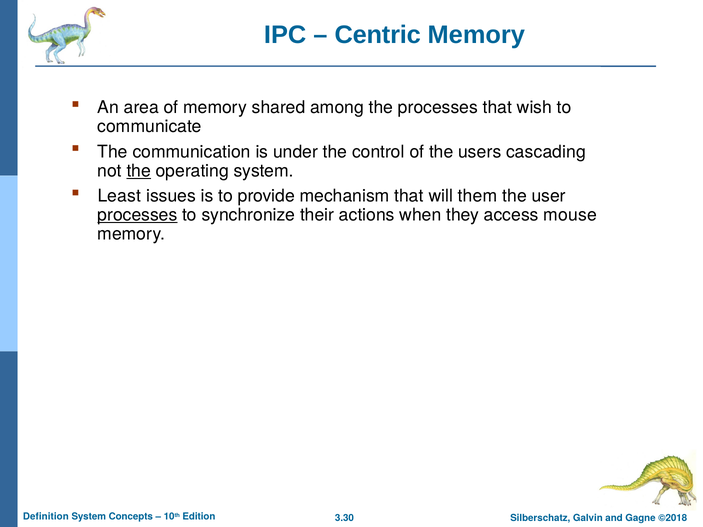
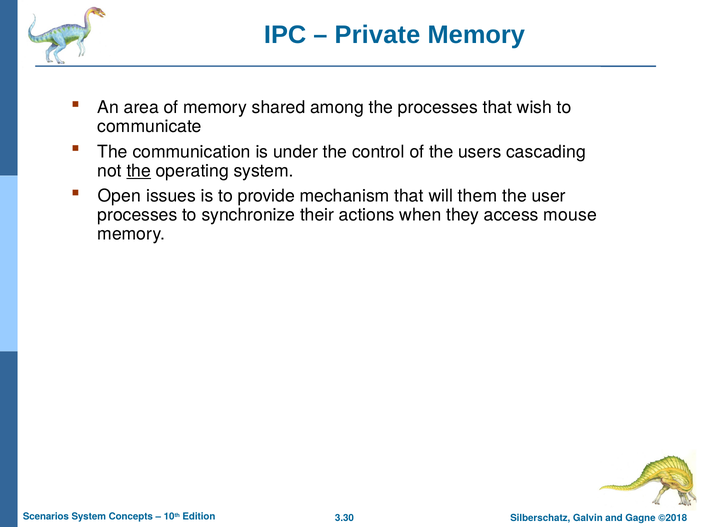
Centric: Centric -> Private
Least: Least -> Open
processes at (137, 215) underline: present -> none
Definition: Definition -> Scenarios
